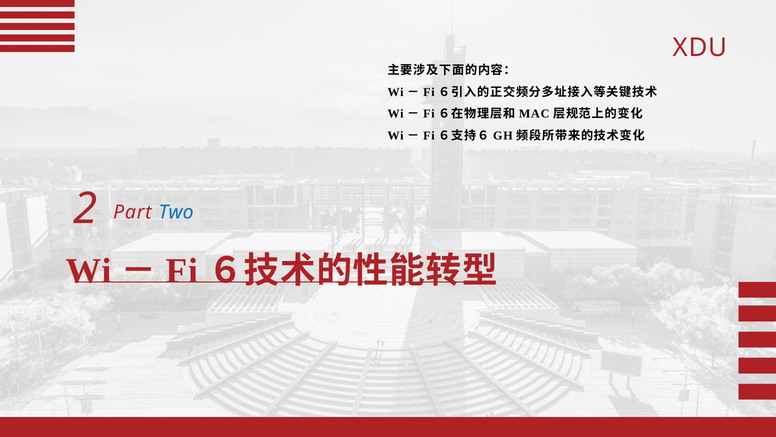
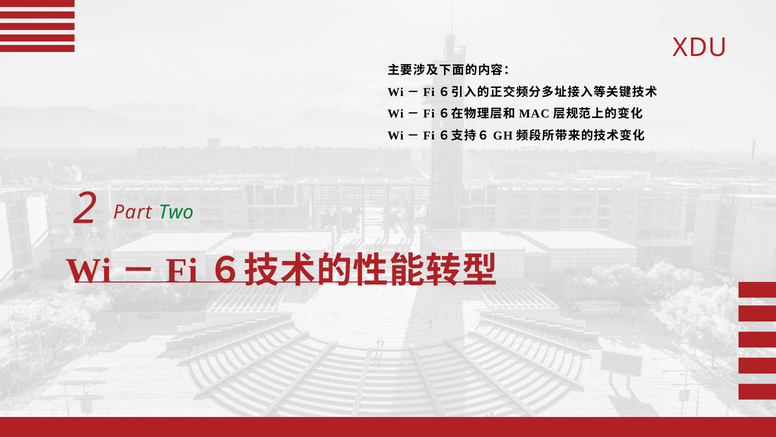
Two colour: blue -> green
